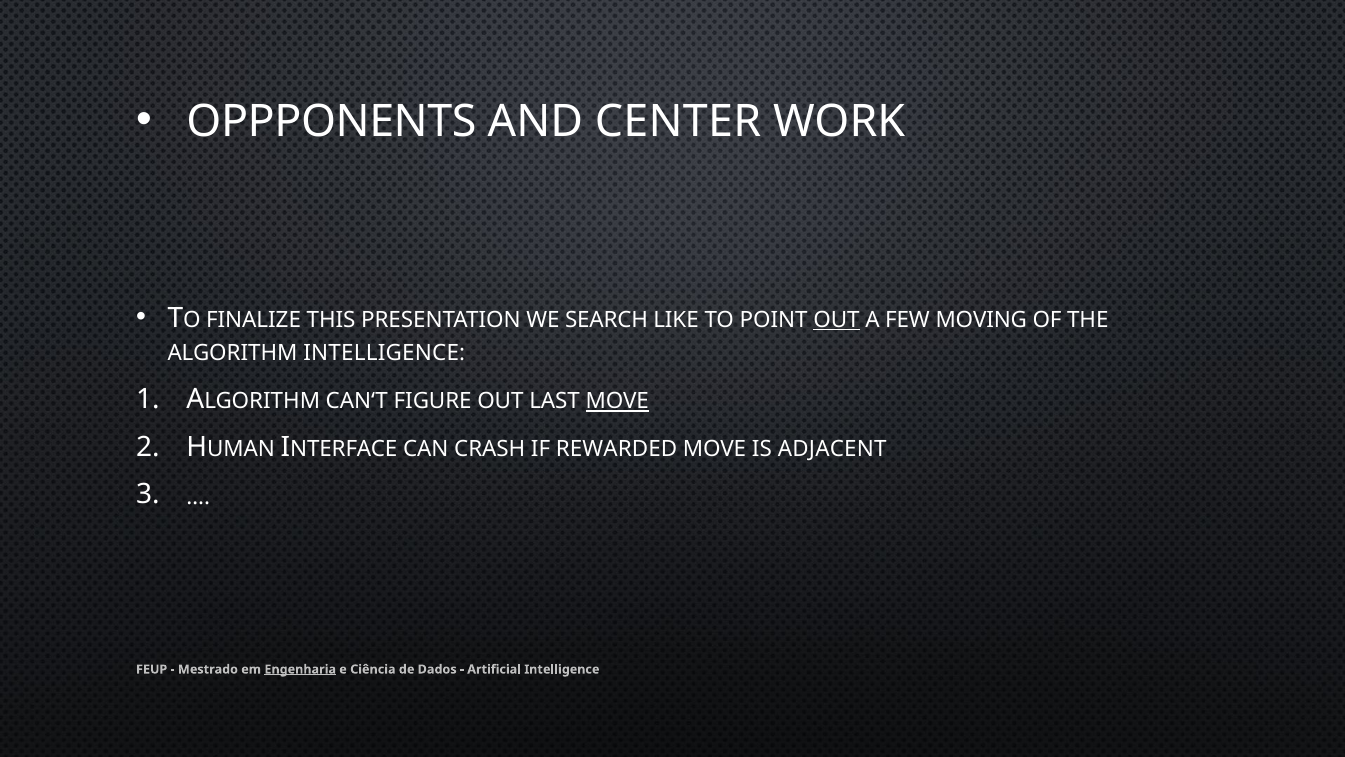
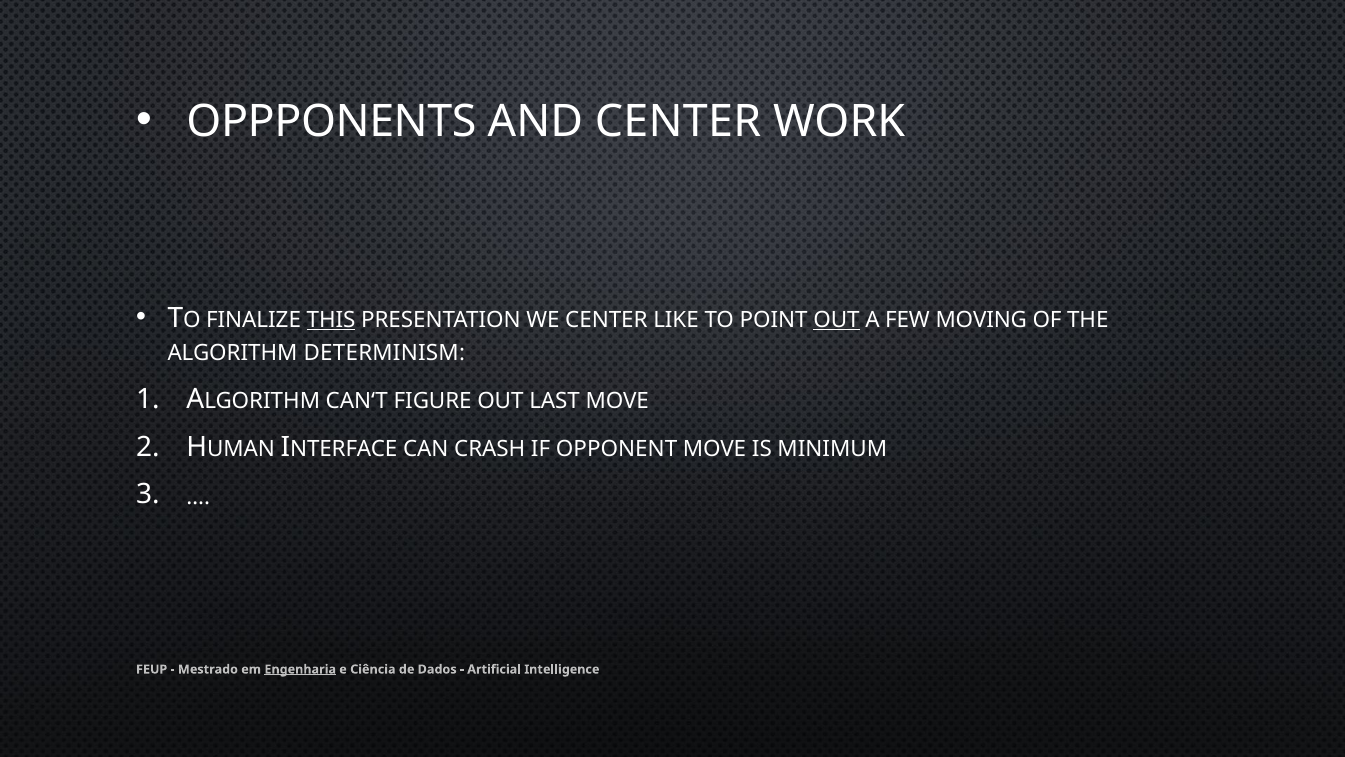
THIS underline: none -> present
WE SEARCH: SEARCH -> CENTER
ALGORITHM INTELLIGENCE: INTELLIGENCE -> DETERMINISM
MOVE at (617, 401) underline: present -> none
REWARDED: REWARDED -> OPPONENT
ADJACENT: ADJACENT -> MINIMUM
